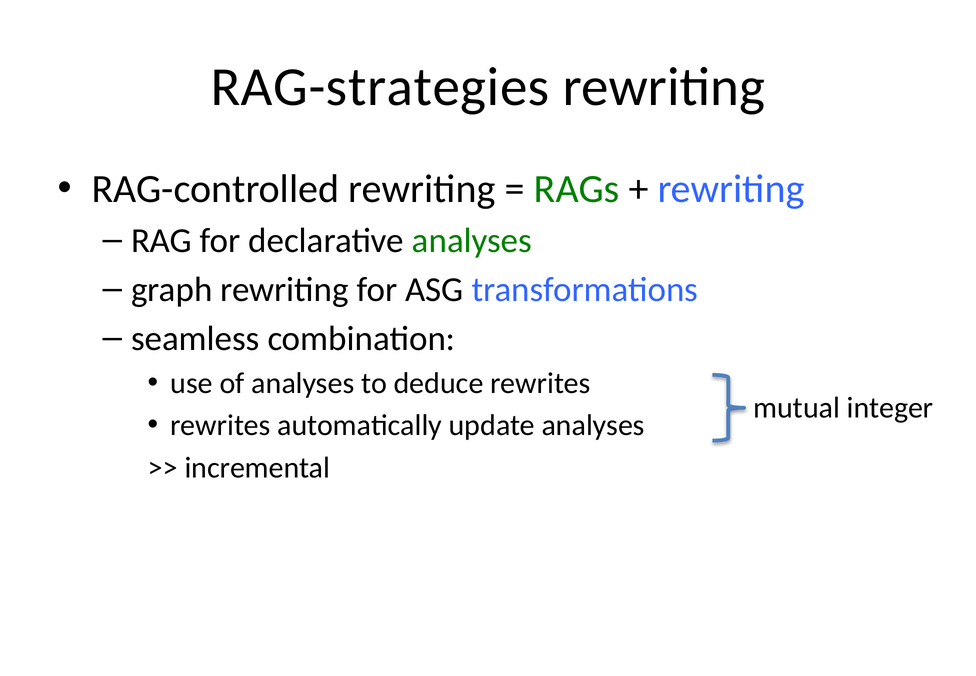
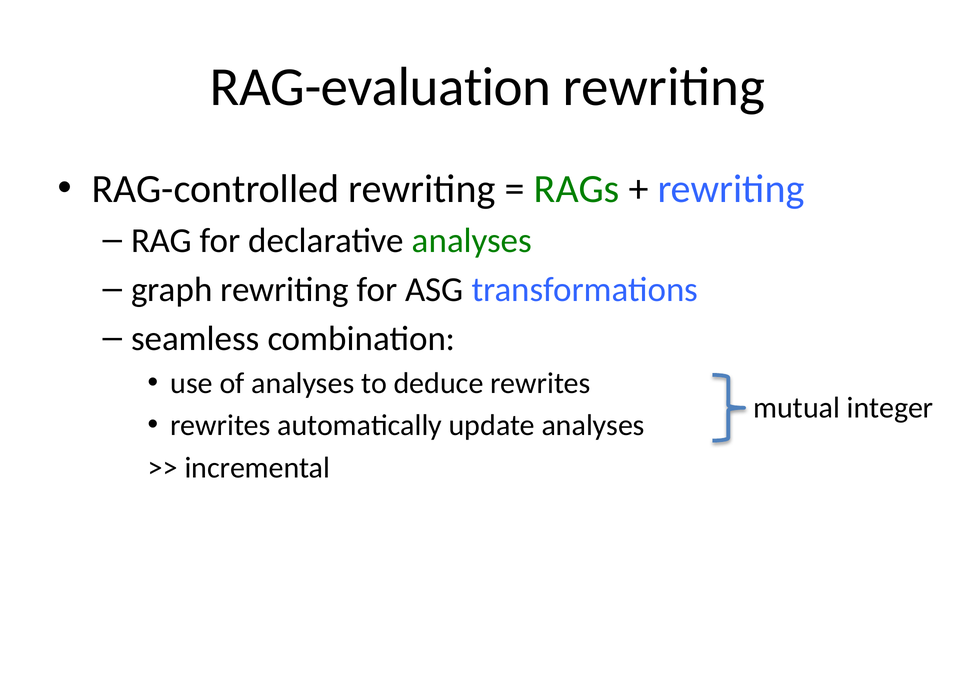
RAG-strategies: RAG-strategies -> RAG-evaluation
